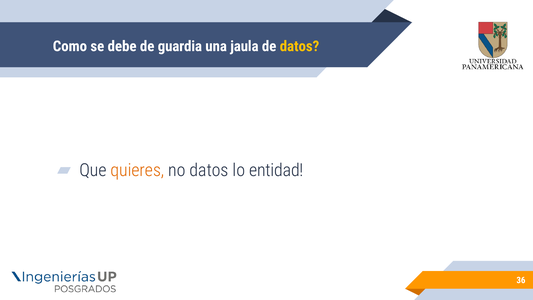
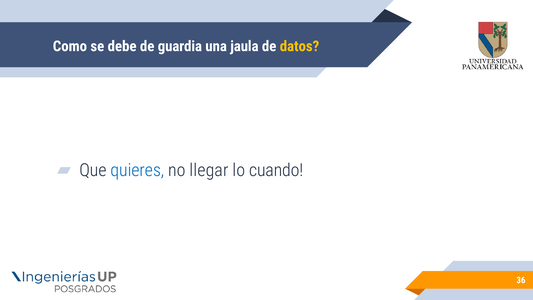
quieres colour: orange -> blue
no datos: datos -> llegar
entidad: entidad -> cuando
